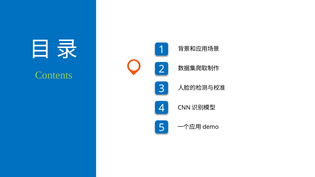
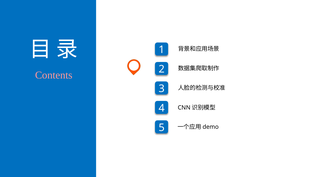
Contents colour: light green -> pink
